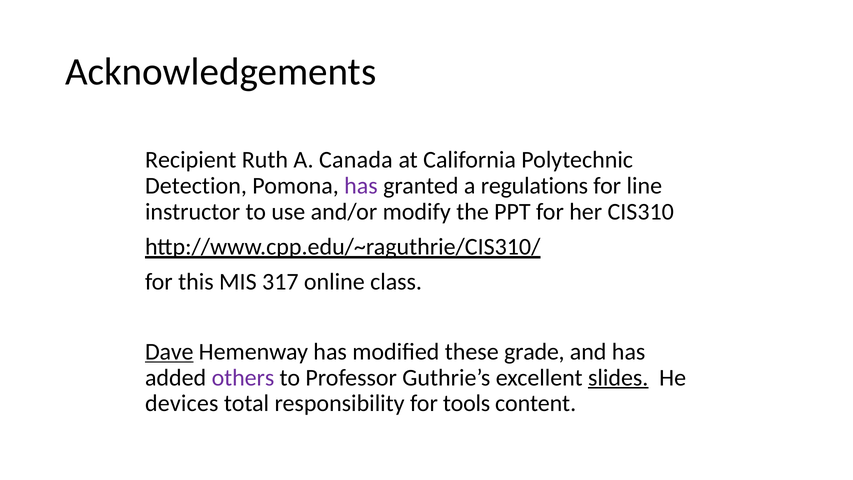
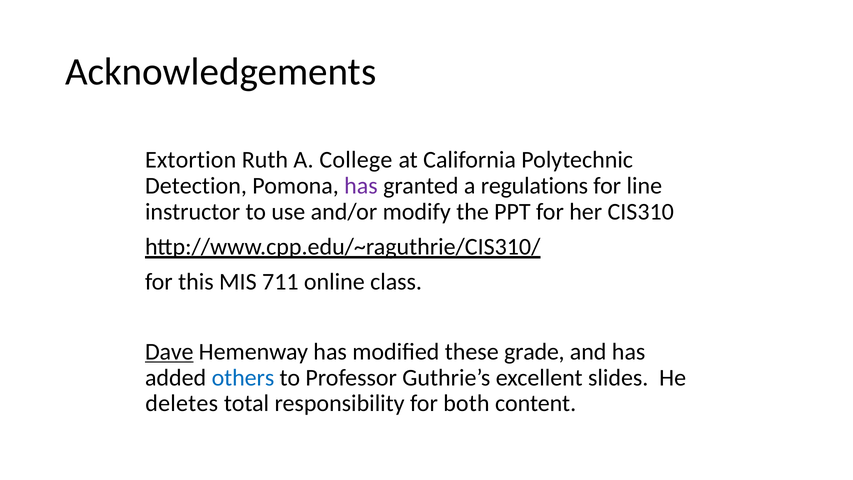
Recipient: Recipient -> Extortion
Canada: Canada -> College
317: 317 -> 711
others colour: purple -> blue
slides underline: present -> none
devices: devices -> deletes
tools: tools -> both
